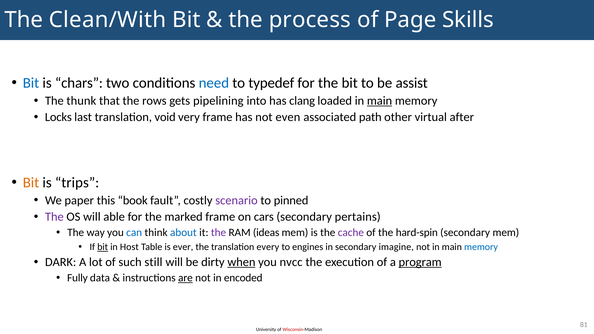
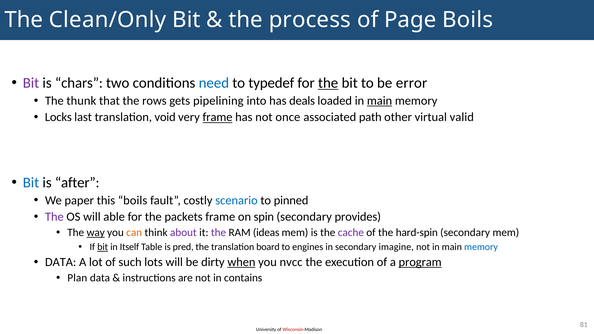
Clean/With: Clean/With -> Clean/Only
Page Skills: Skills -> Boils
Bit at (31, 83) colour: blue -> purple
the at (328, 83) underline: none -> present
assist: assist -> error
clang: clang -> deals
frame at (217, 117) underline: none -> present
even: even -> once
after: after -> valid
Bit at (31, 183) colour: orange -> blue
trips: trips -> after
this book: book -> boils
scenario colour: purple -> blue
marked: marked -> packets
cars: cars -> spin
pertains: pertains -> provides
way underline: none -> present
can colour: blue -> orange
about colour: blue -> purple
Host: Host -> Itself
ever: ever -> pred
every: every -> board
DARK at (61, 262): DARK -> DATA
still: still -> lots
Fully: Fully -> Plan
are underline: present -> none
encoded: encoded -> contains
